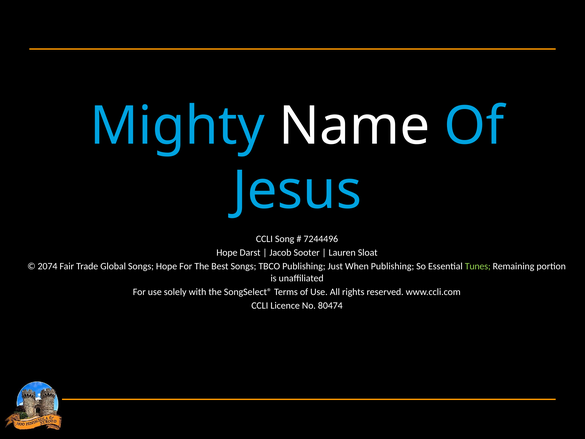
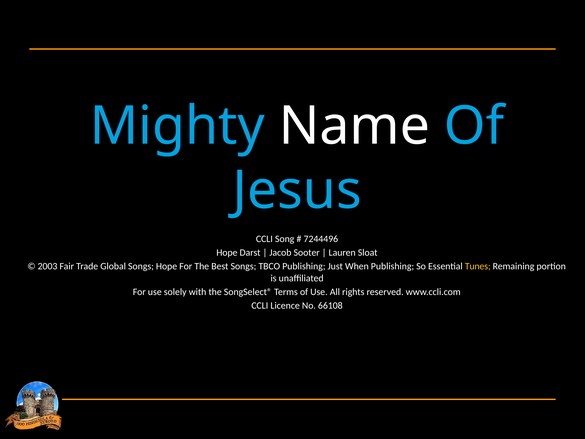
2074: 2074 -> 2003
Tunes colour: light green -> yellow
80474: 80474 -> 66108
